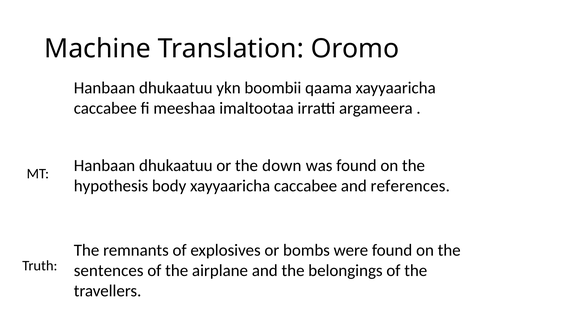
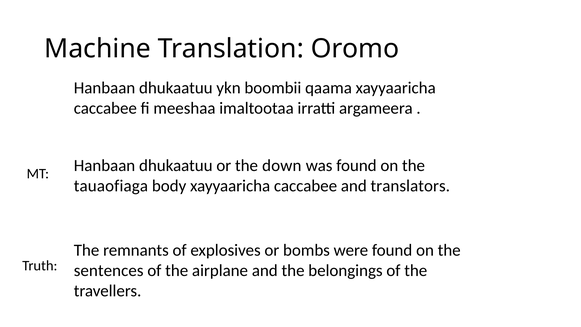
hypothesis: hypothesis -> tauaofiaga
references: references -> translators
